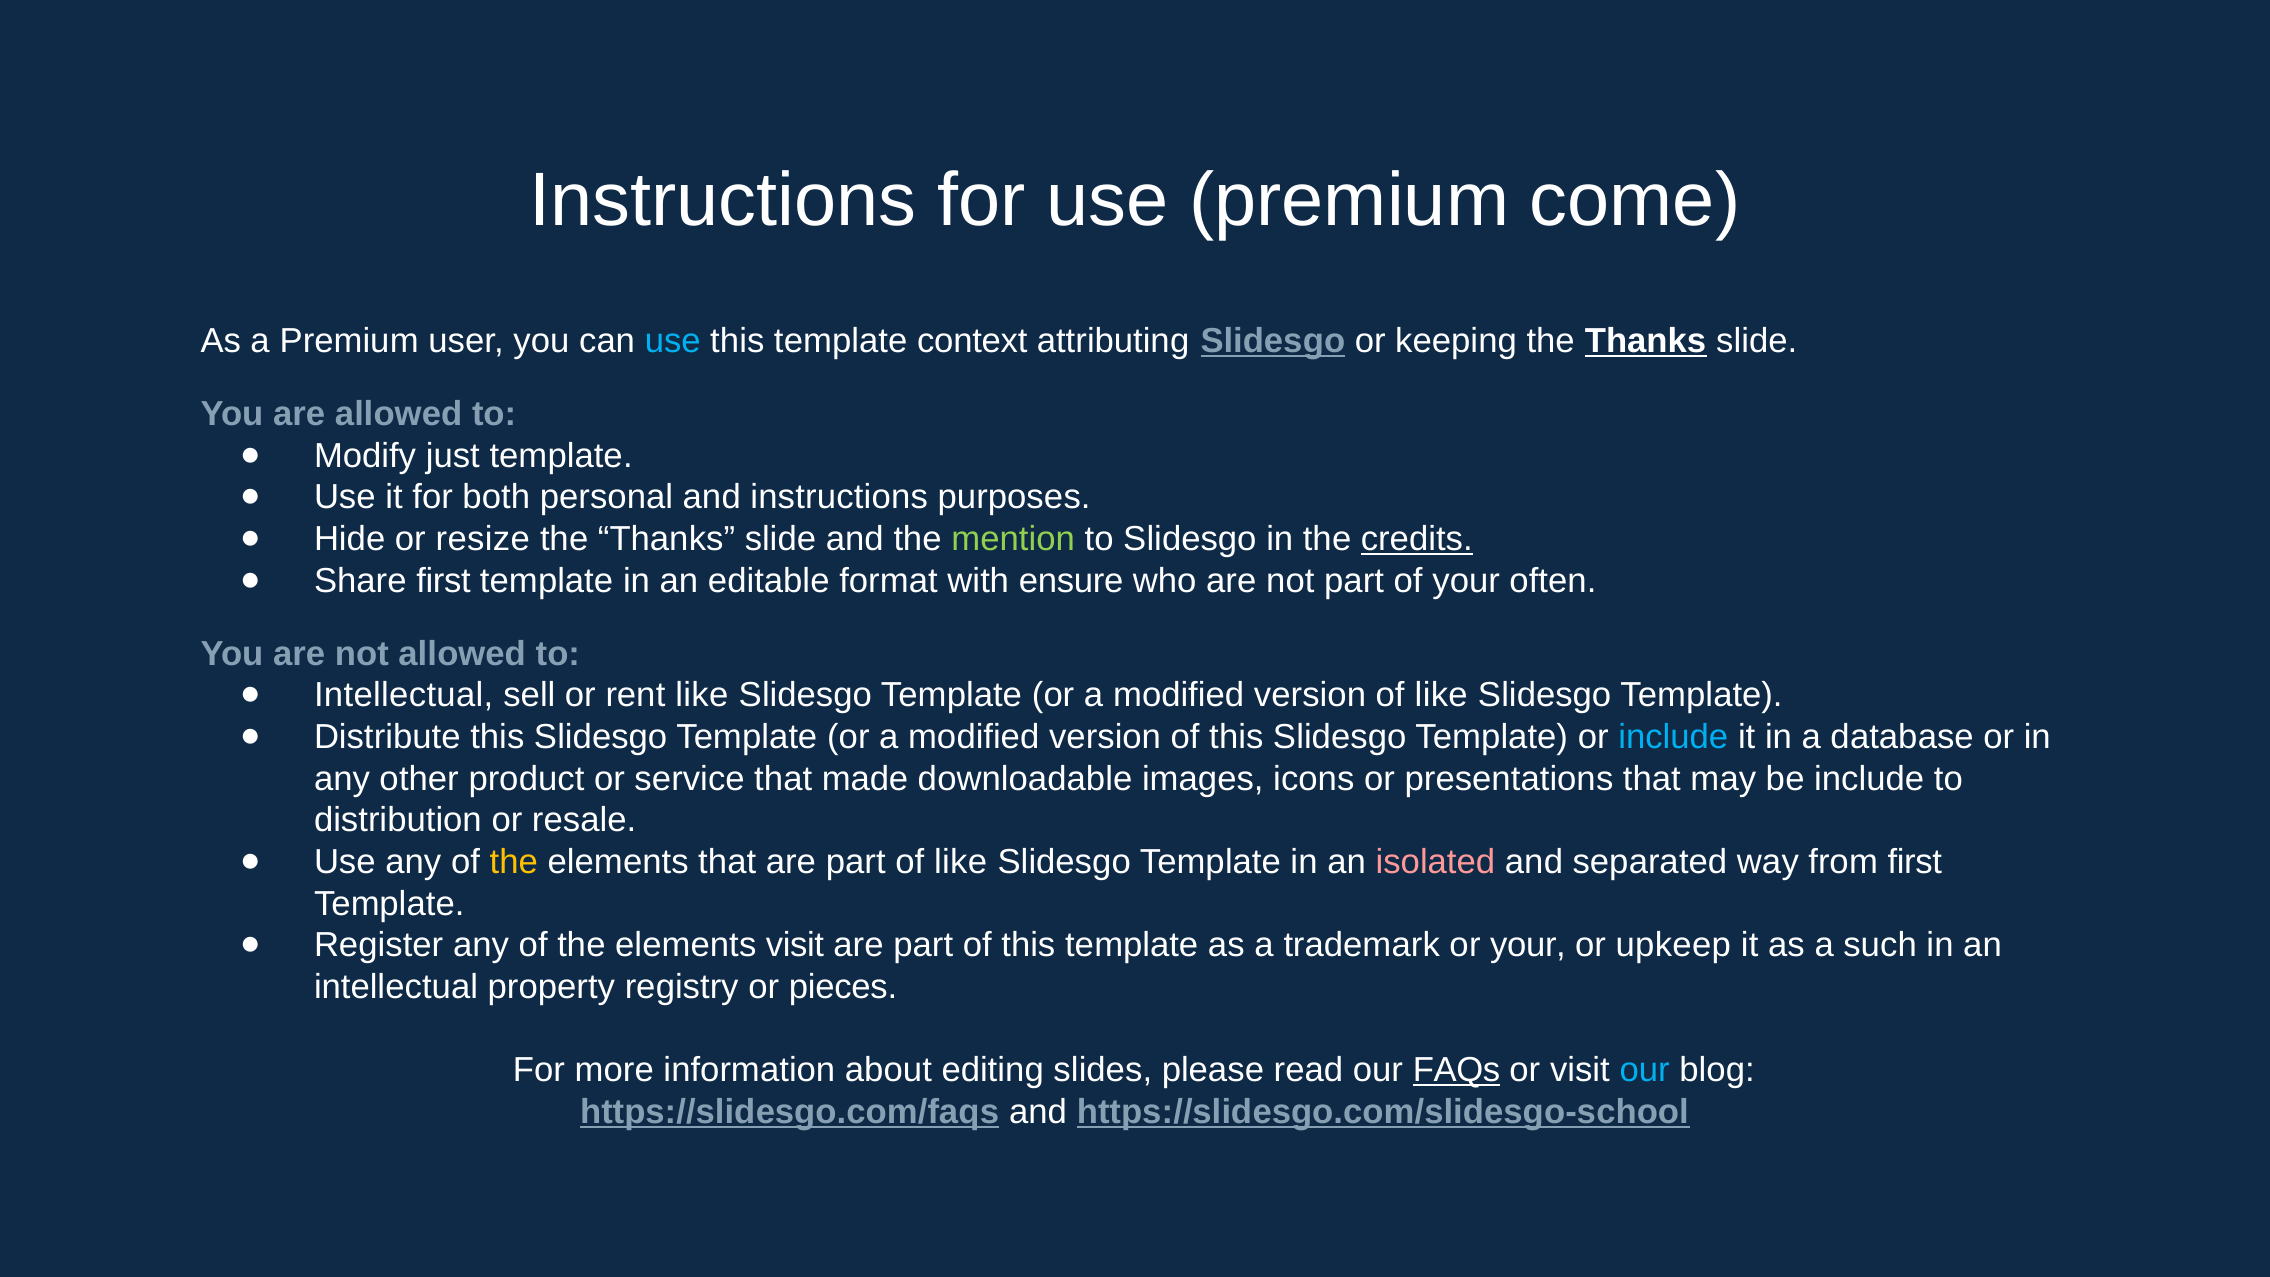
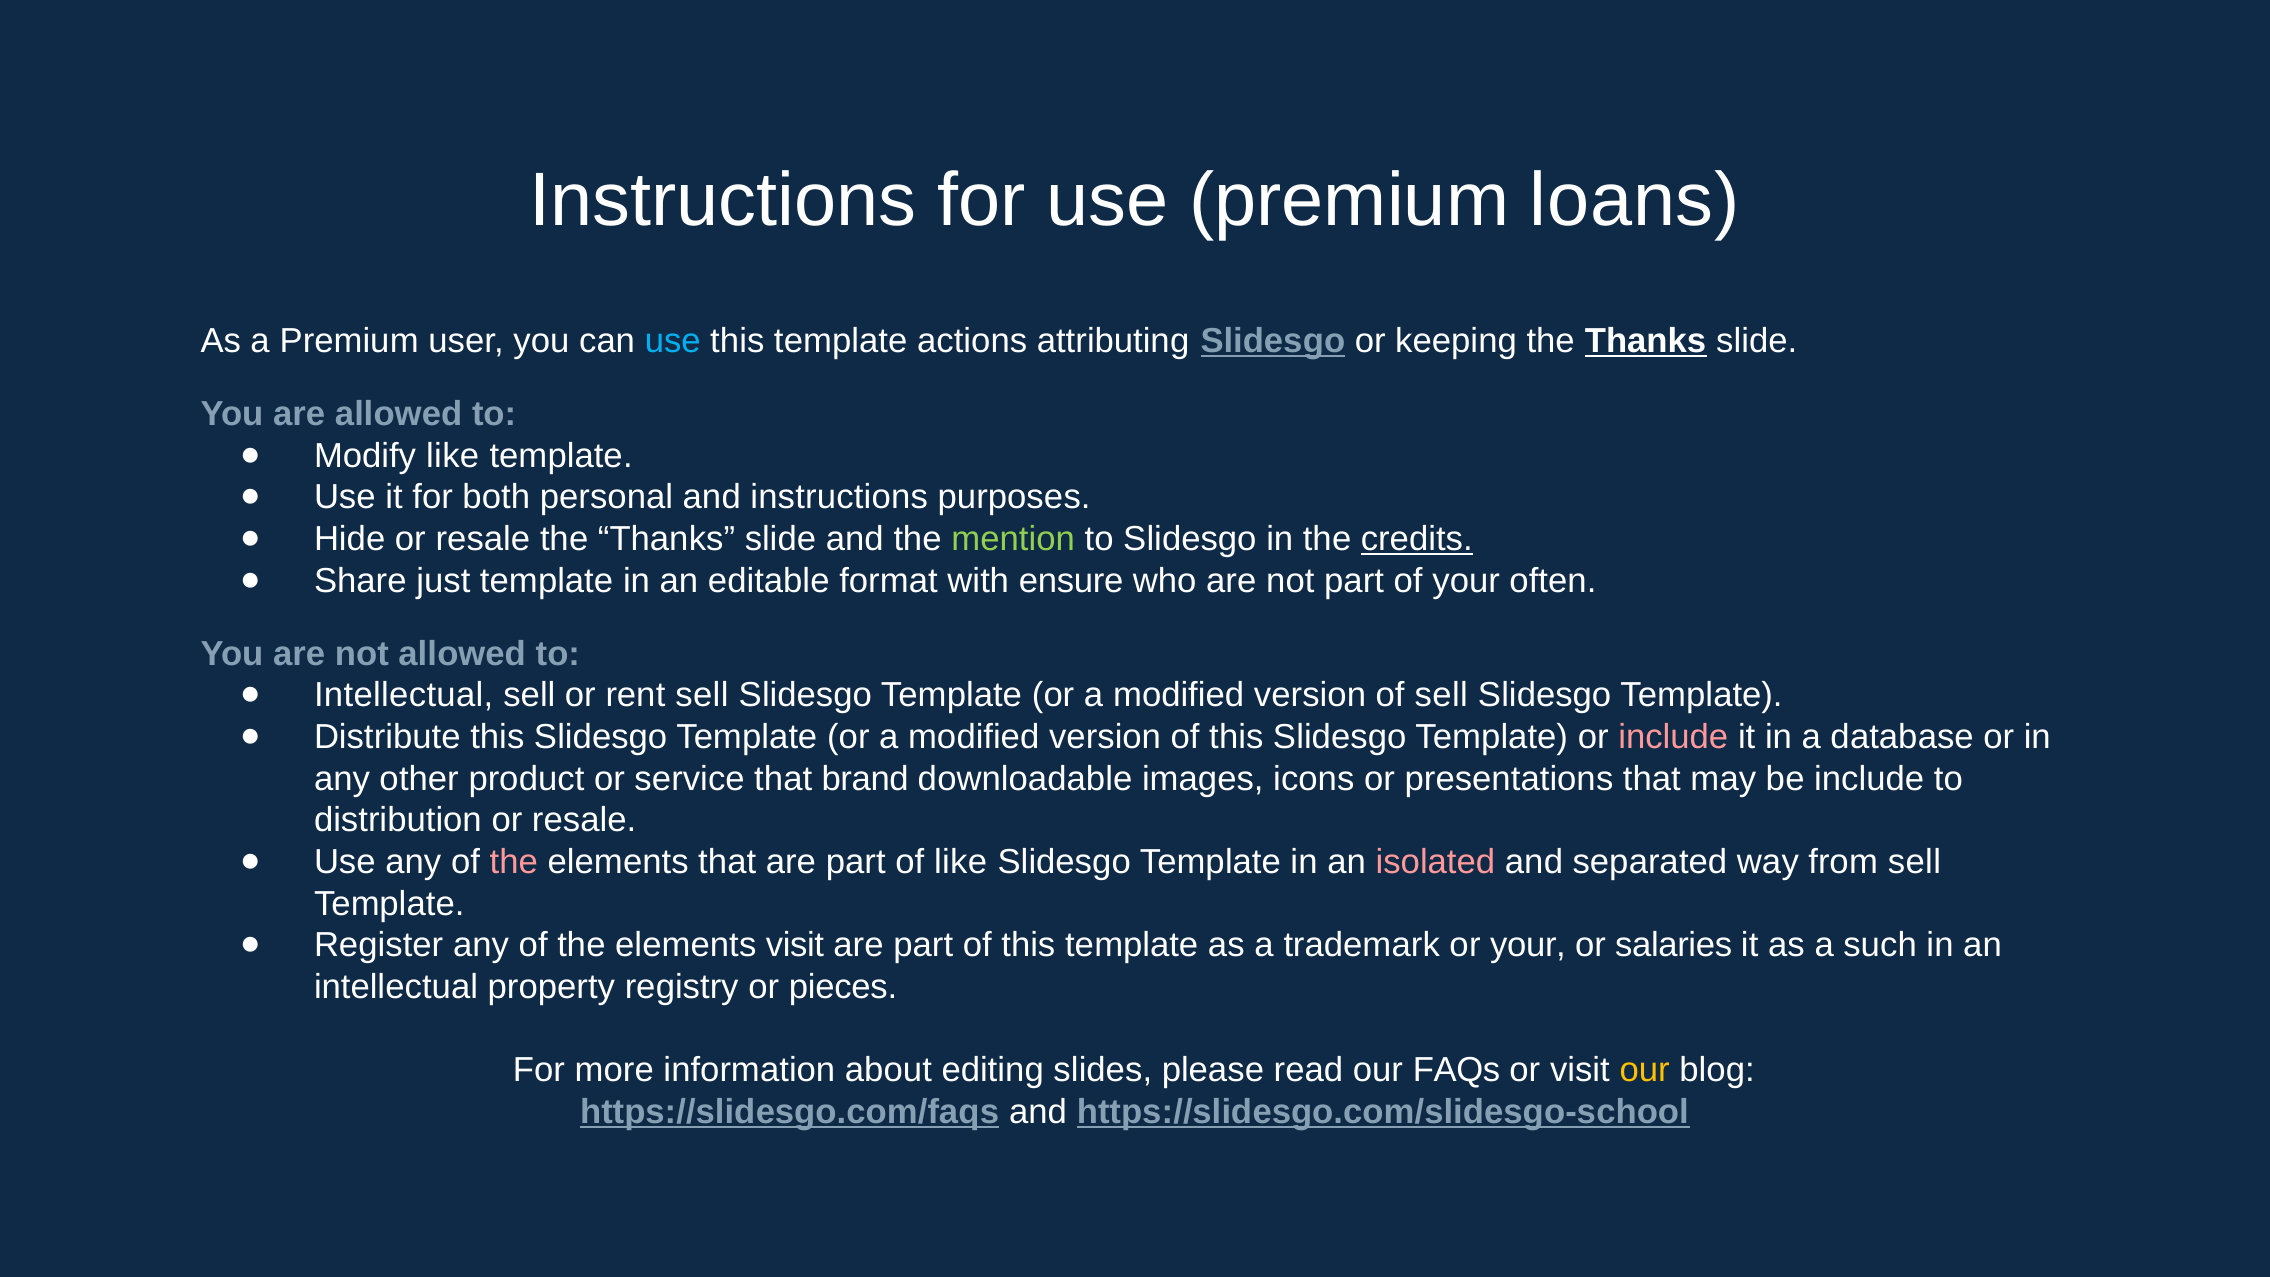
come: come -> loans
context: context -> actions
Modify just: just -> like
Hide or resize: resize -> resale
Share first: first -> just
rent like: like -> sell
version of like: like -> sell
include at (1673, 737) colour: light blue -> pink
made: made -> brand
the at (514, 862) colour: yellow -> pink
from first: first -> sell
upkeep: upkeep -> salaries
FAQs underline: present -> none
our at (1645, 1070) colour: light blue -> yellow
